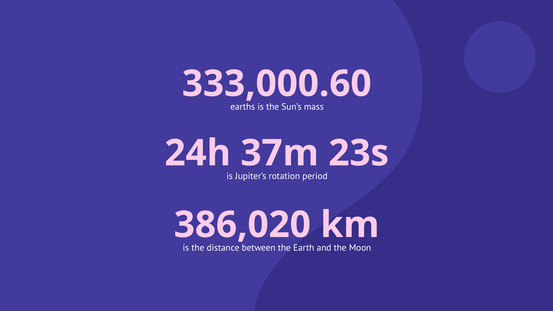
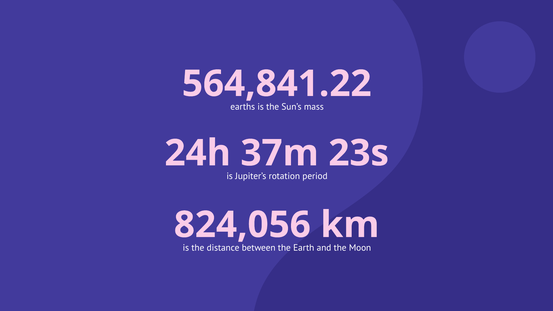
333,000.60: 333,000.60 -> 564,841.22
386,020: 386,020 -> 824,056
